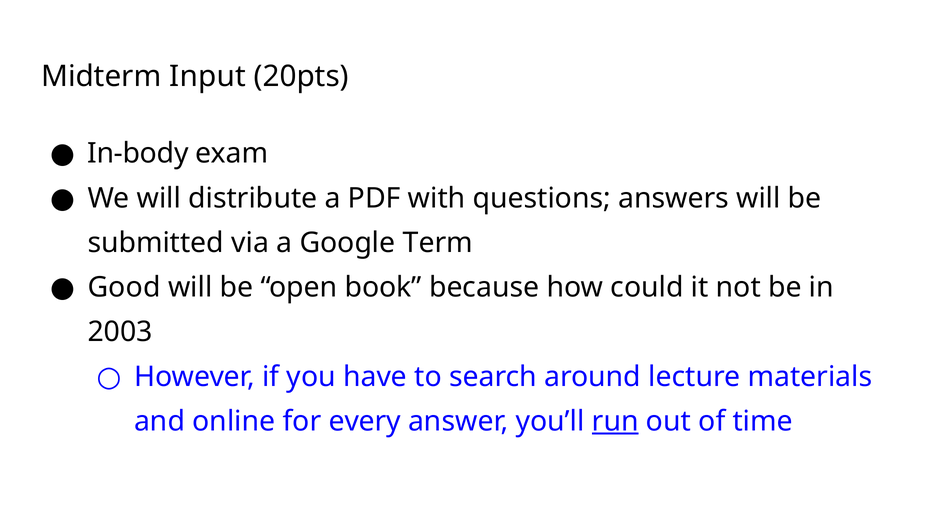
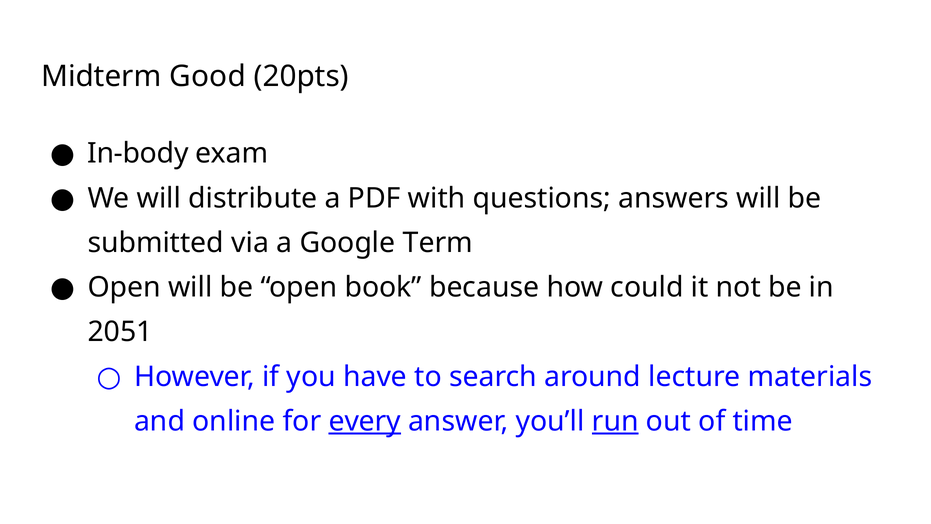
Input: Input -> Good
Good at (124, 287): Good -> Open
2003: 2003 -> 2051
every underline: none -> present
